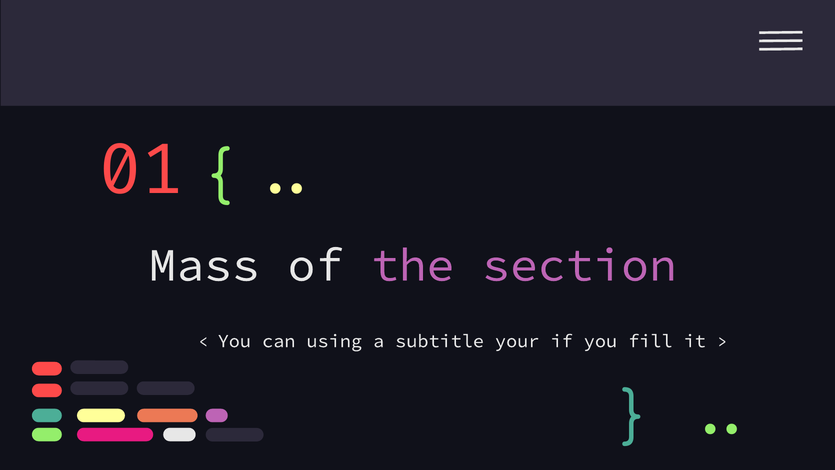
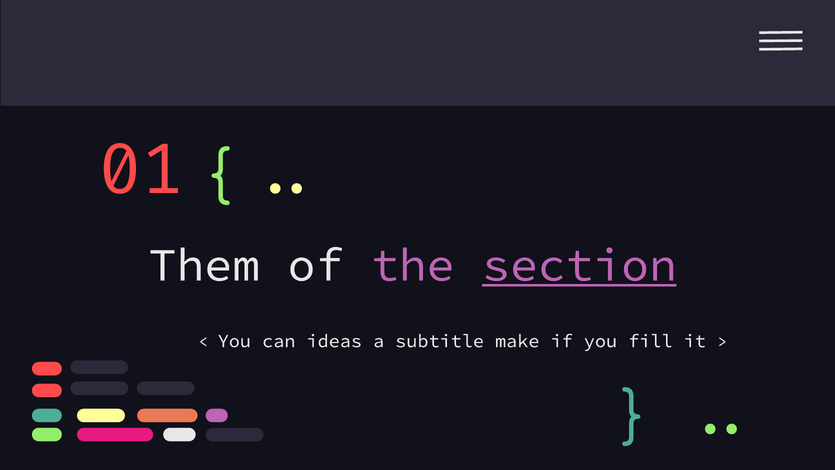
Mass: Mass -> Them
section underline: none -> present
using: using -> ideas
your: your -> make
